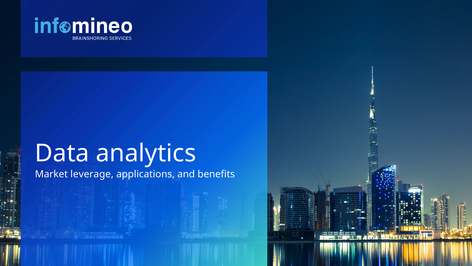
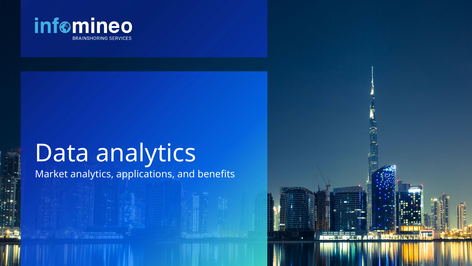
Market leverage: leverage -> analytics
